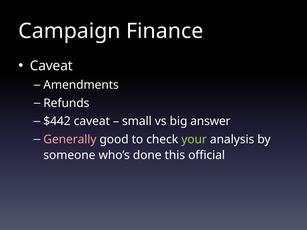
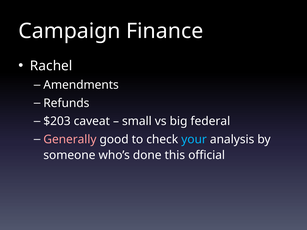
Caveat at (51, 66): Caveat -> Rachel
$442: $442 -> $203
answer: answer -> federal
your colour: light green -> light blue
